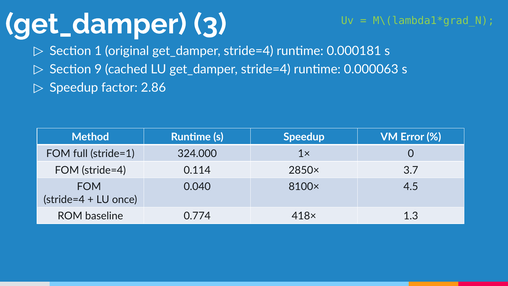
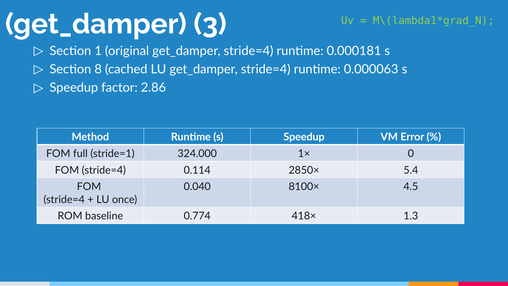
9: 9 -> 8
3.7: 3.7 -> 5.4
